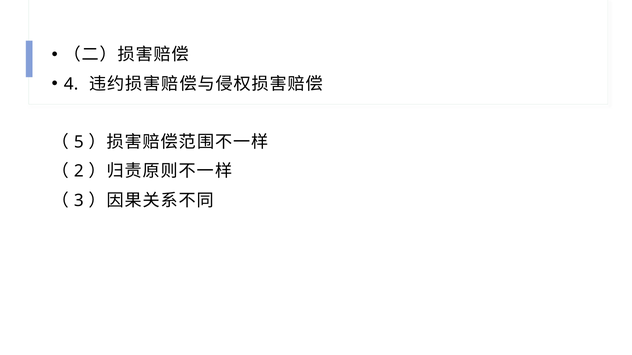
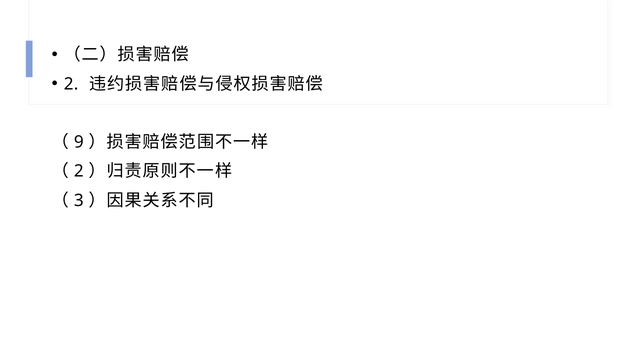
4 at (71, 84): 4 -> 2
5: 5 -> 9
